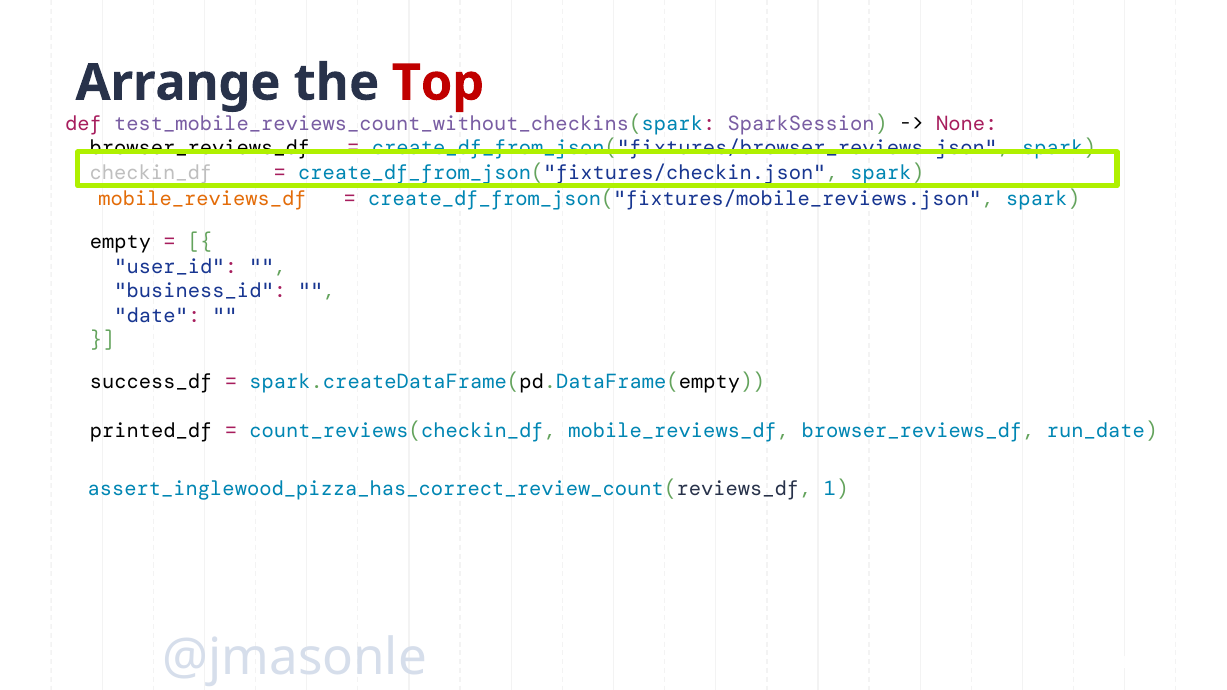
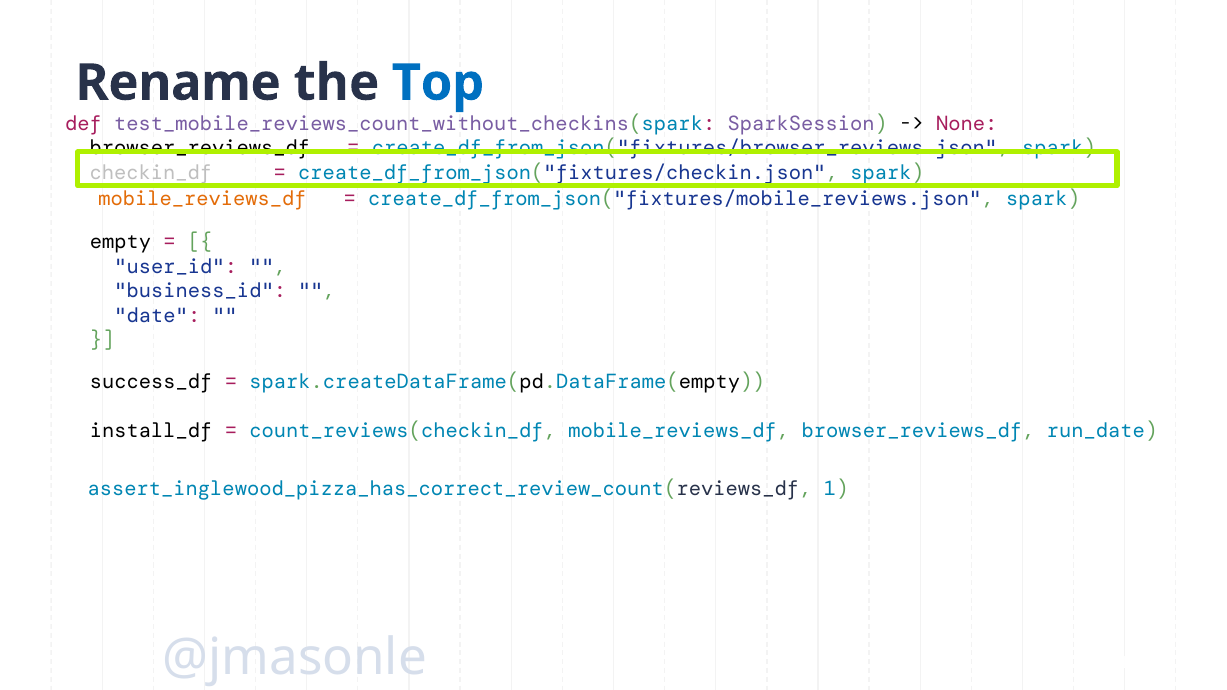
Arrange: Arrange -> Rename
Top colour: red -> blue
printed_df: printed_df -> install_df
